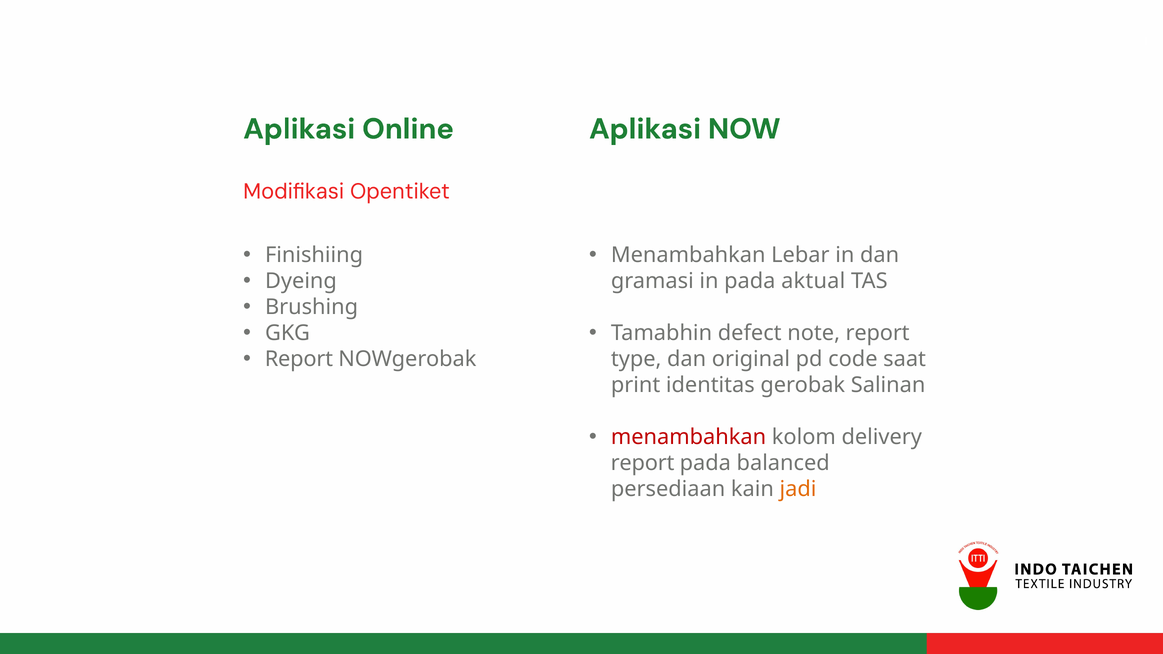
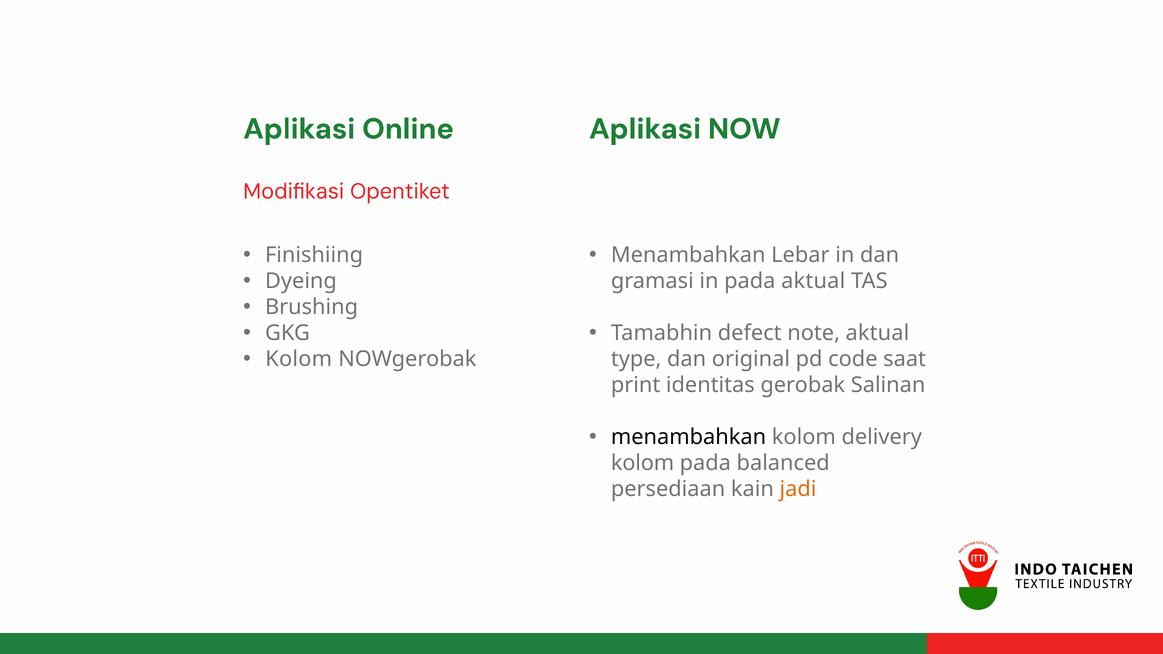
note report: report -> aktual
Report at (299, 359): Report -> Kolom
menambahkan at (689, 437) colour: red -> black
report at (643, 463): report -> kolom
